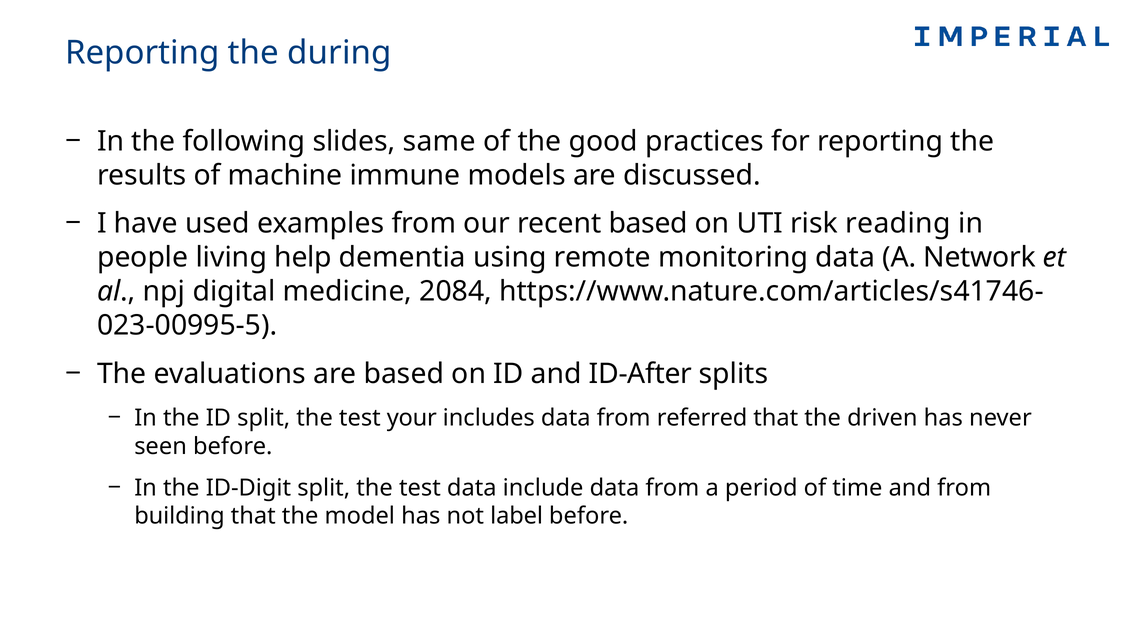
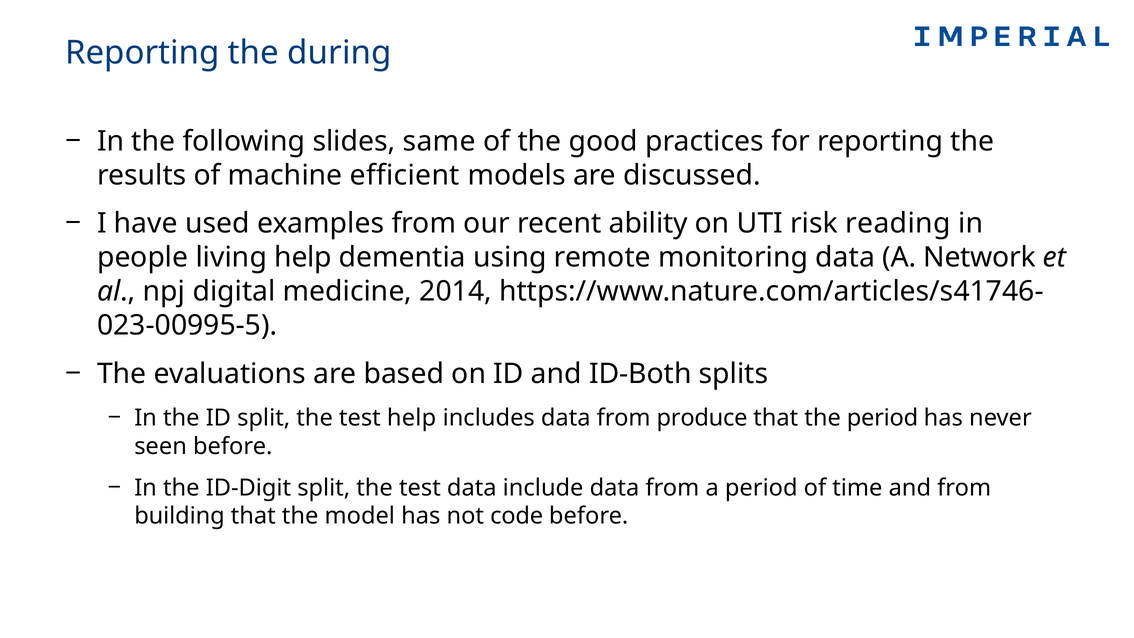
immune: immune -> efficient
recent based: based -> ability
2084: 2084 -> 2014
ID-After: ID-After -> ID-Both
test your: your -> help
referred: referred -> produce
the driven: driven -> period
label: label -> code
